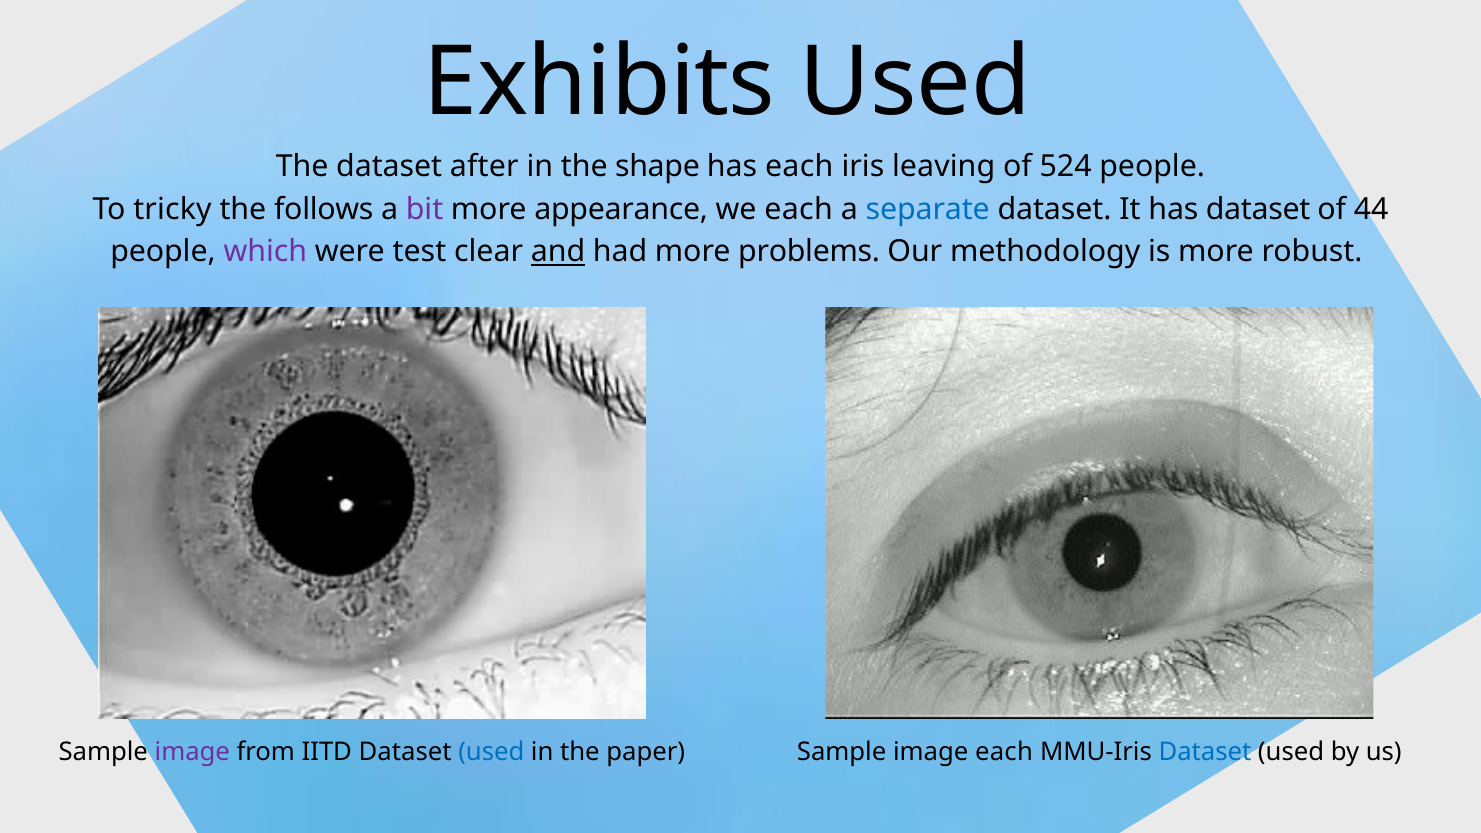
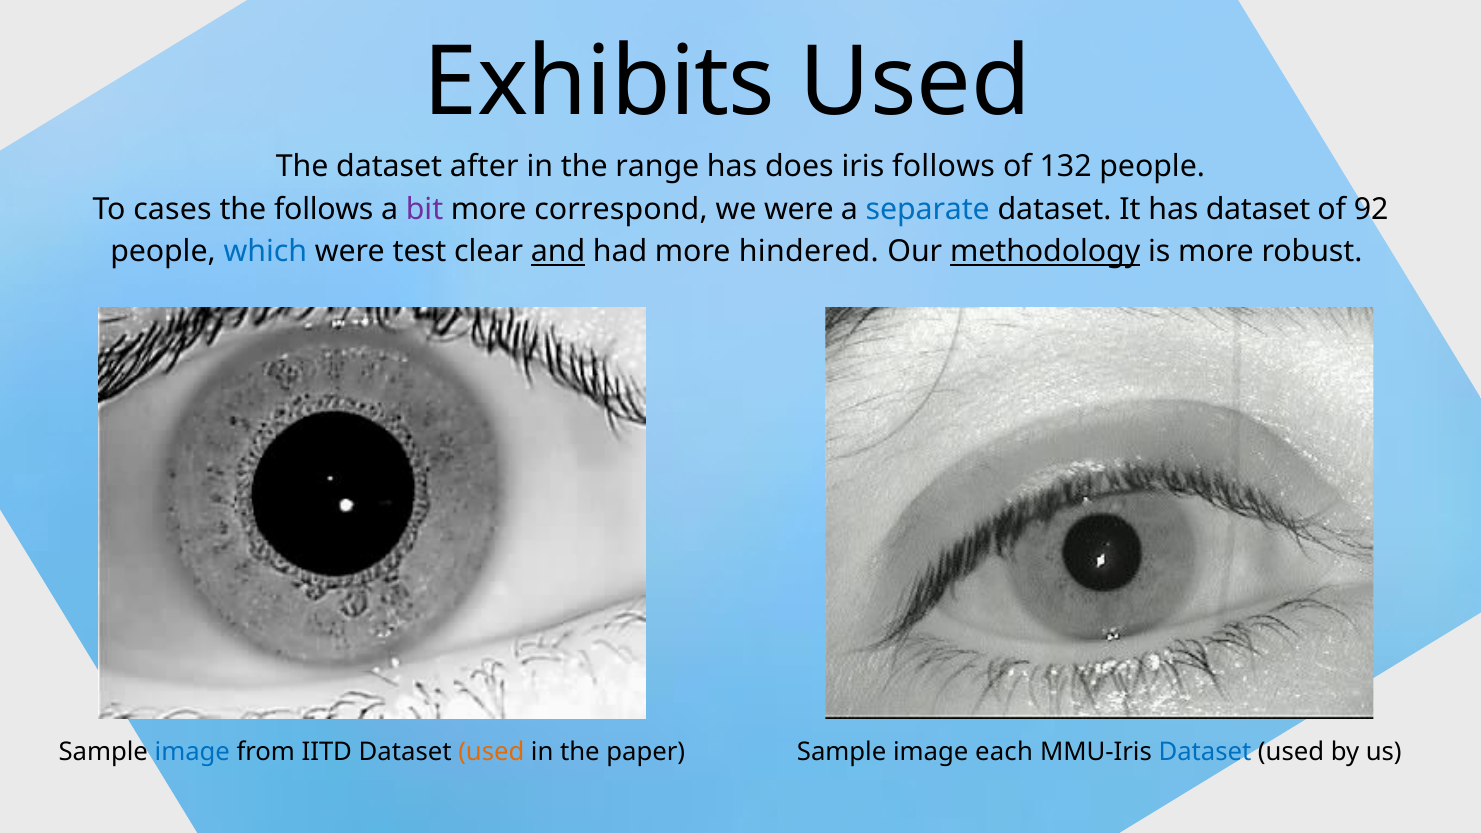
shape: shape -> range
has each: each -> does
iris leaving: leaving -> follows
524: 524 -> 132
tricky: tricky -> cases
appearance: appearance -> correspond
we each: each -> were
44: 44 -> 92
which colour: purple -> blue
problems: problems -> hindered
methodology underline: none -> present
image at (192, 752) colour: purple -> blue
used at (491, 752) colour: blue -> orange
